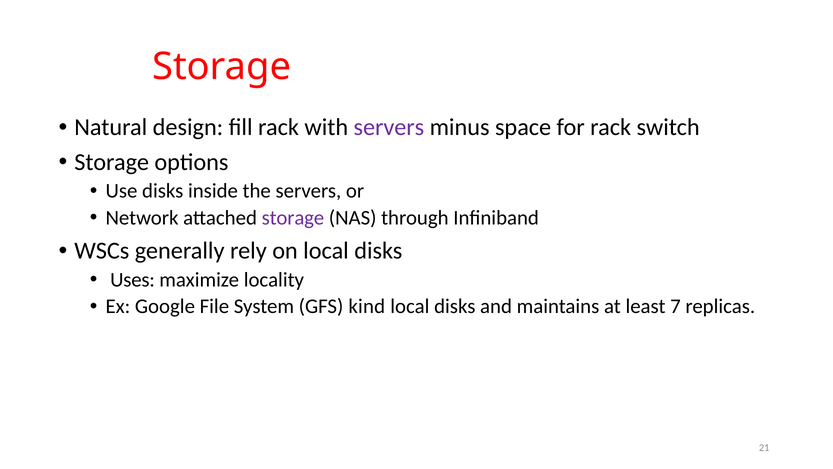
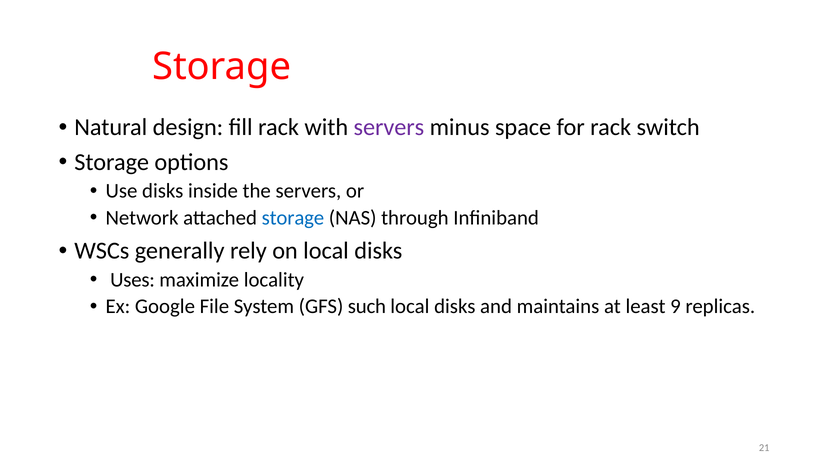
storage at (293, 218) colour: purple -> blue
kind: kind -> such
7: 7 -> 9
